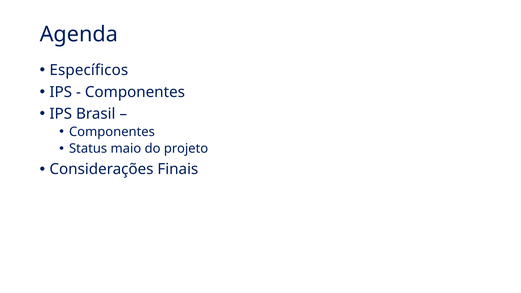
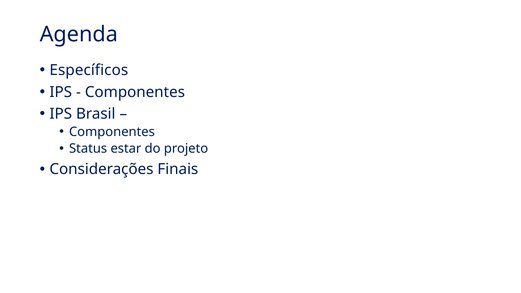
maio: maio -> estar
